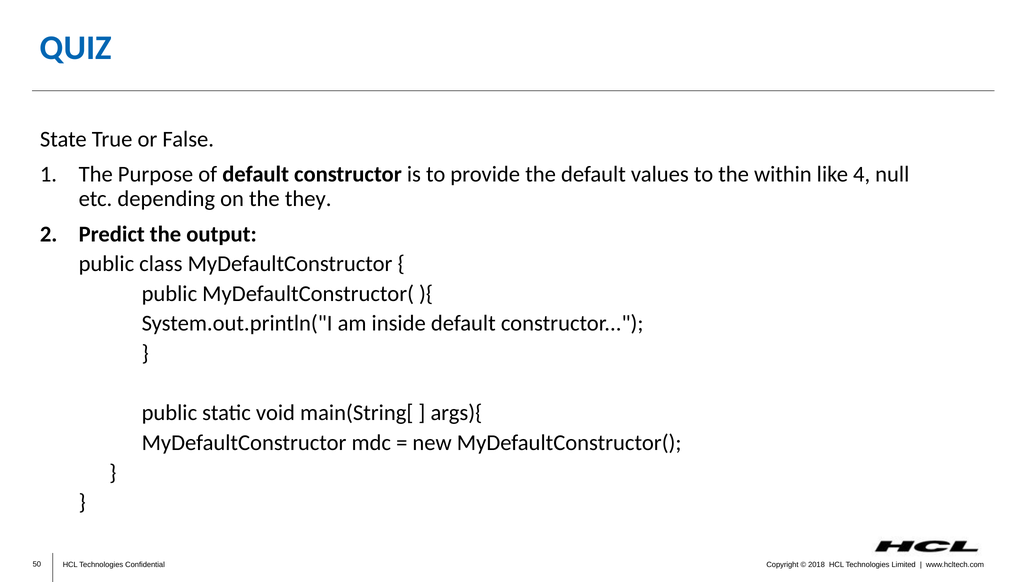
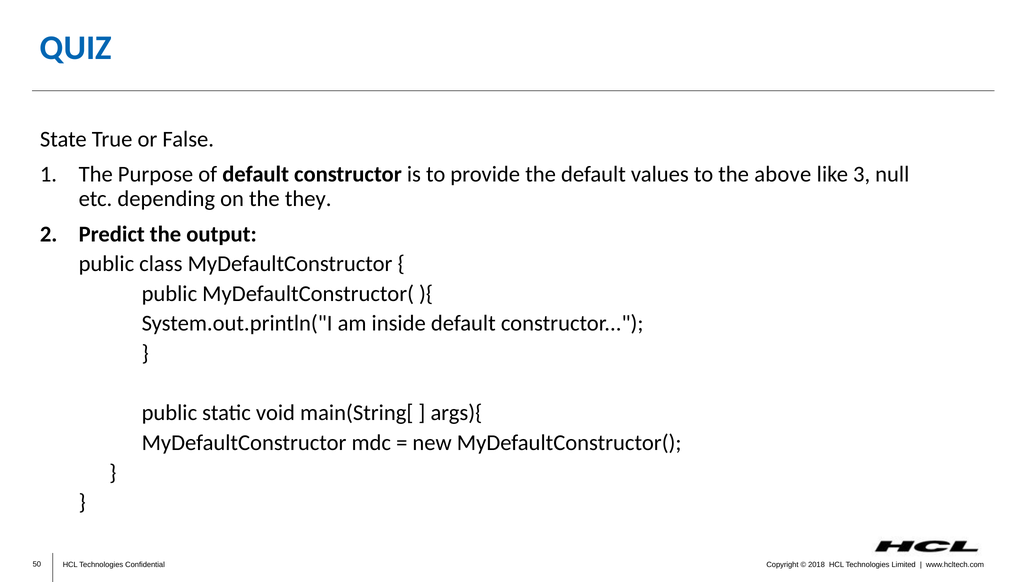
within: within -> above
4: 4 -> 3
